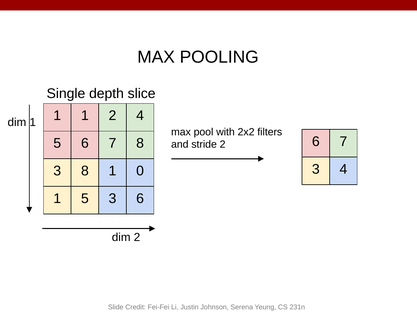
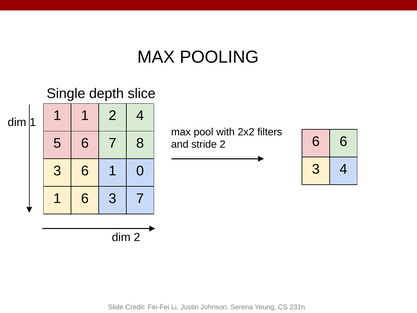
2 6 7: 7 -> 6
3 8: 8 -> 6
1 5: 5 -> 6
3 6: 6 -> 7
